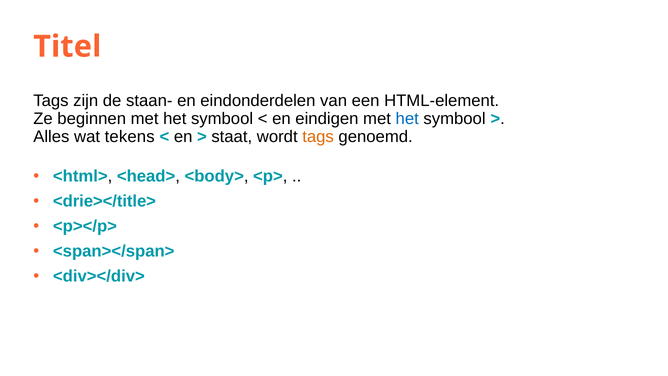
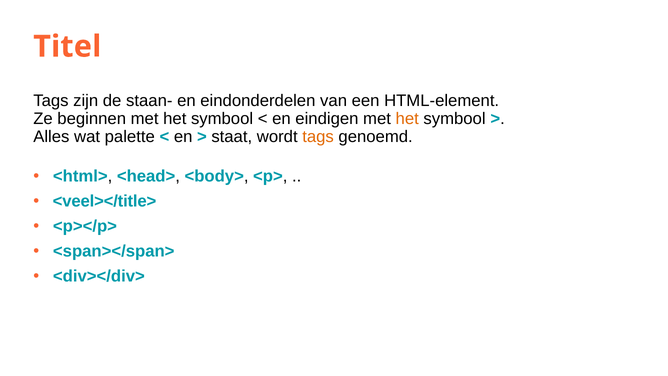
het at (407, 119) colour: blue -> orange
tekens: tekens -> palette
<drie></title>: <drie></title> -> <veel></title>
